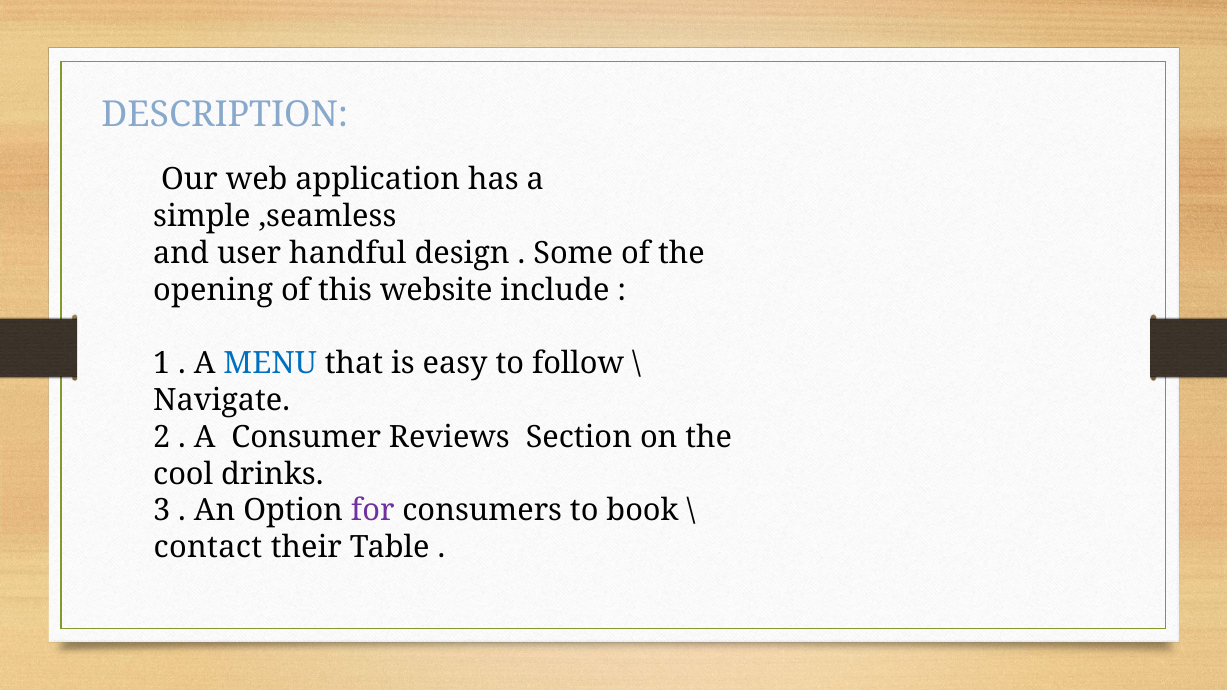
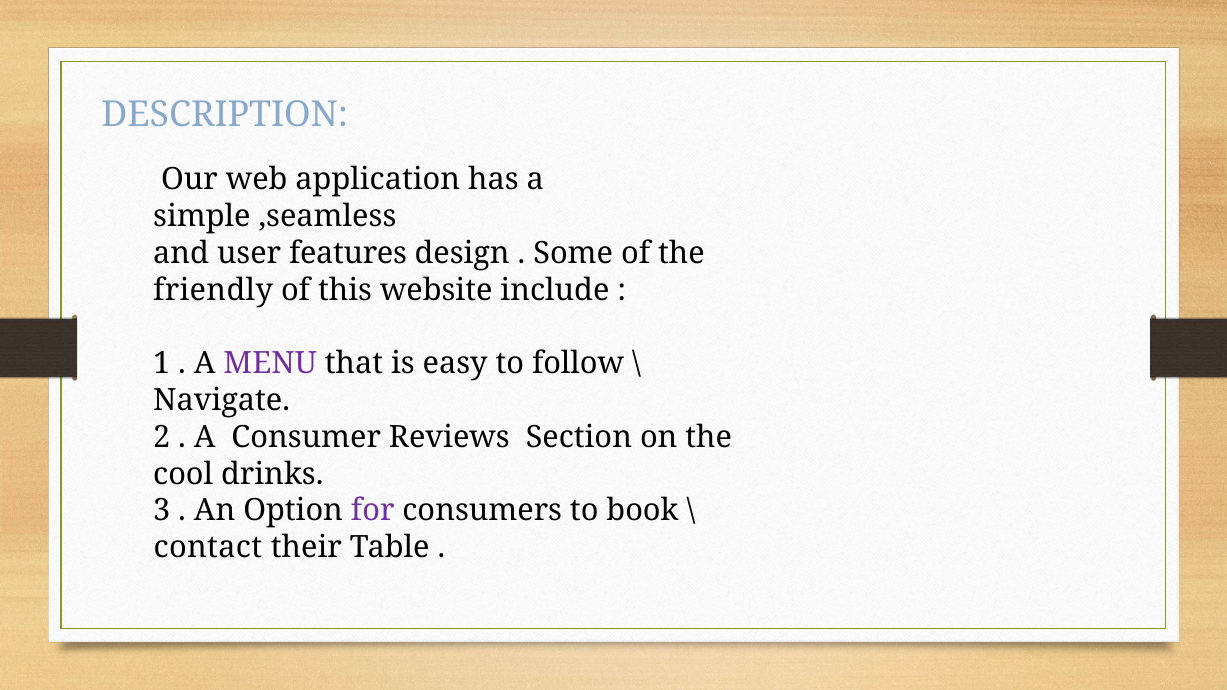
handful: handful -> features
opening: opening -> friendly
MENU colour: blue -> purple
